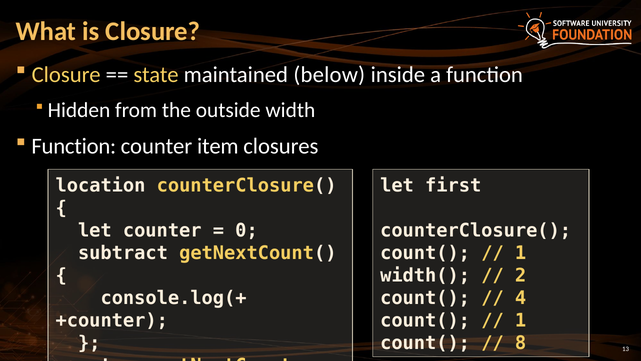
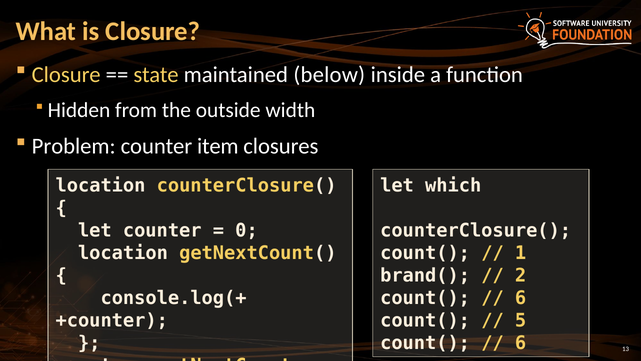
Function at (74, 146): Function -> Problem
first: first -> which
subtract at (123, 253): subtract -> location
width(: width( -> brand(
4 at (521, 298): 4 -> 6
1 at (521, 320): 1 -> 5
8 at (521, 343): 8 -> 6
